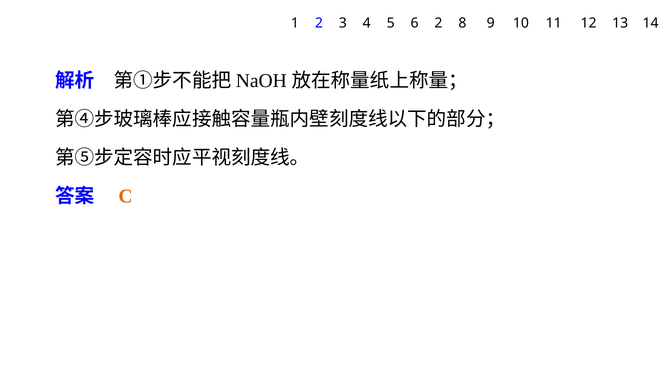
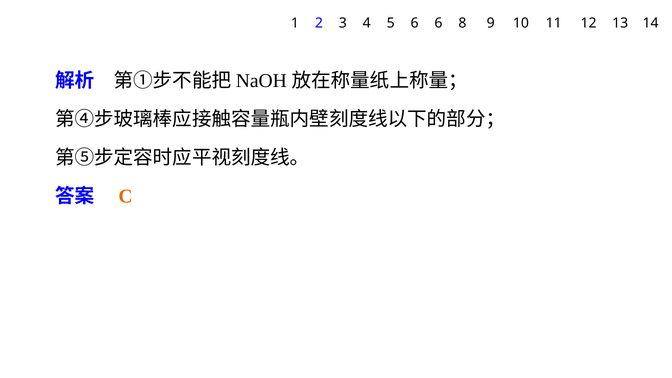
6 2: 2 -> 6
